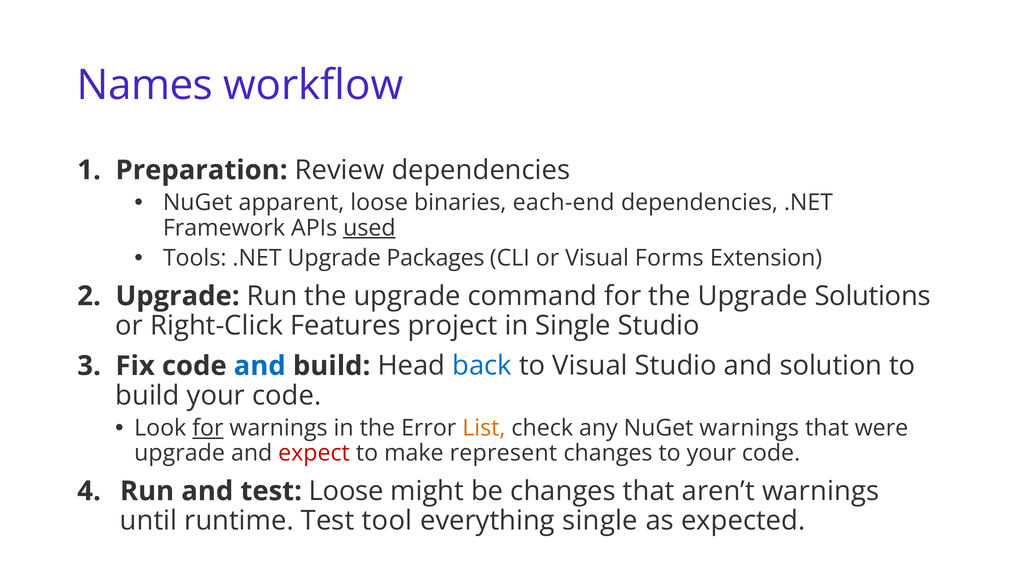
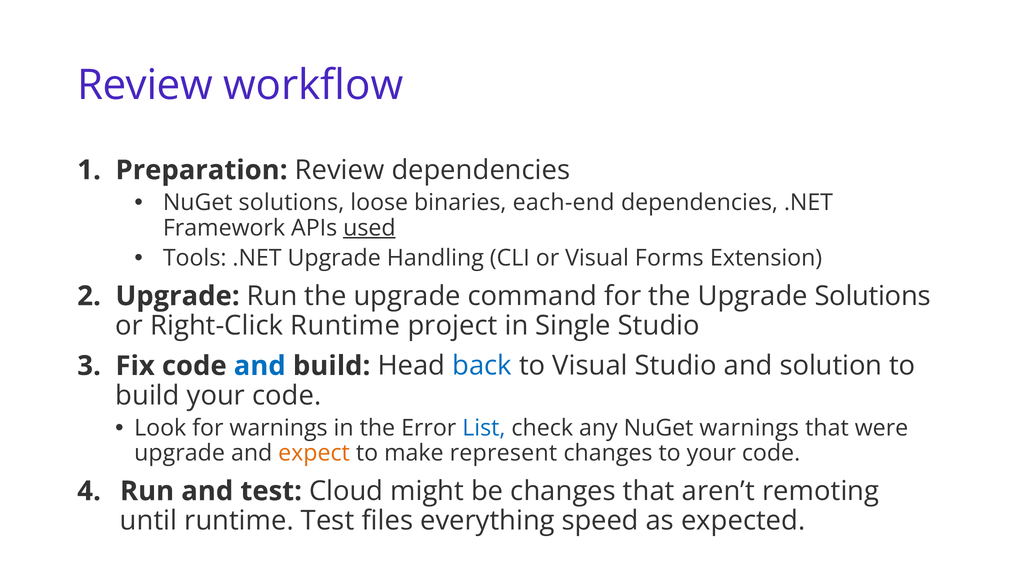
Names at (145, 85): Names -> Review
NuGet apparent: apparent -> solutions
Packages: Packages -> Handling
Right-Click Features: Features -> Runtime
for at (208, 428) underline: present -> none
List colour: orange -> blue
expect colour: red -> orange
test Loose: Loose -> Cloud
aren’t warnings: warnings -> remoting
tool: tool -> files
everything single: single -> speed
